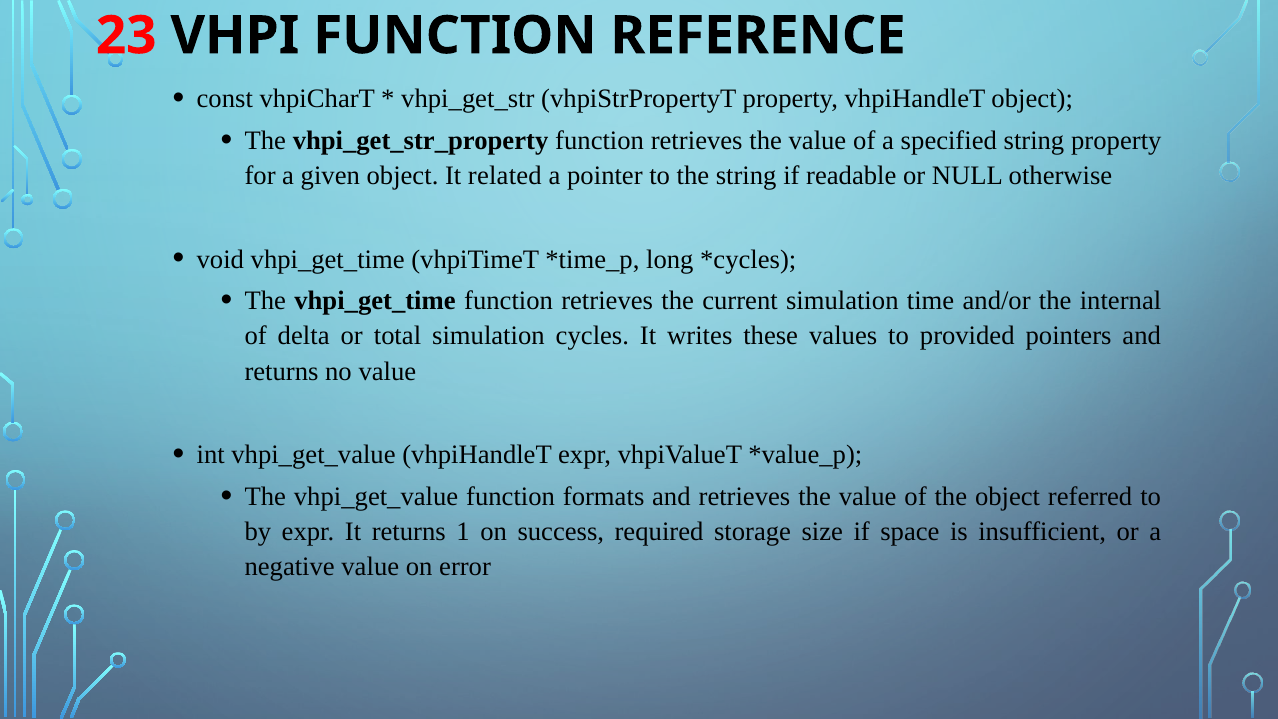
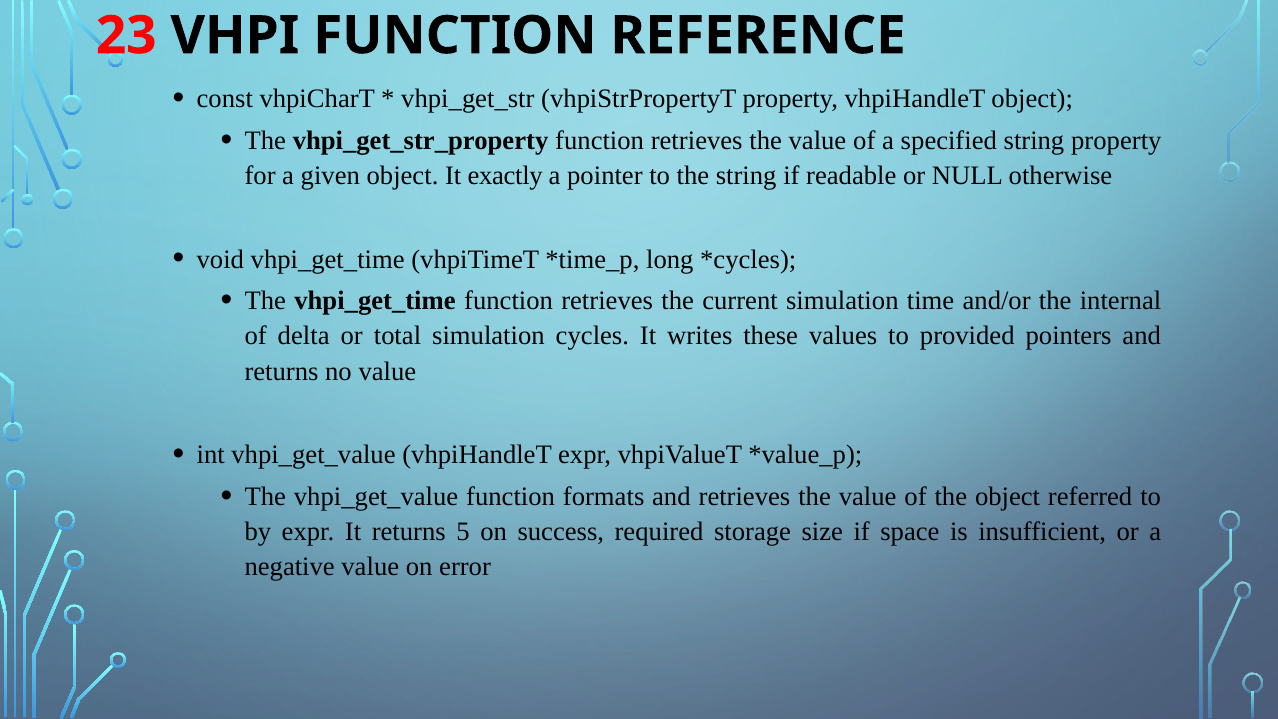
related: related -> exactly
1: 1 -> 5
